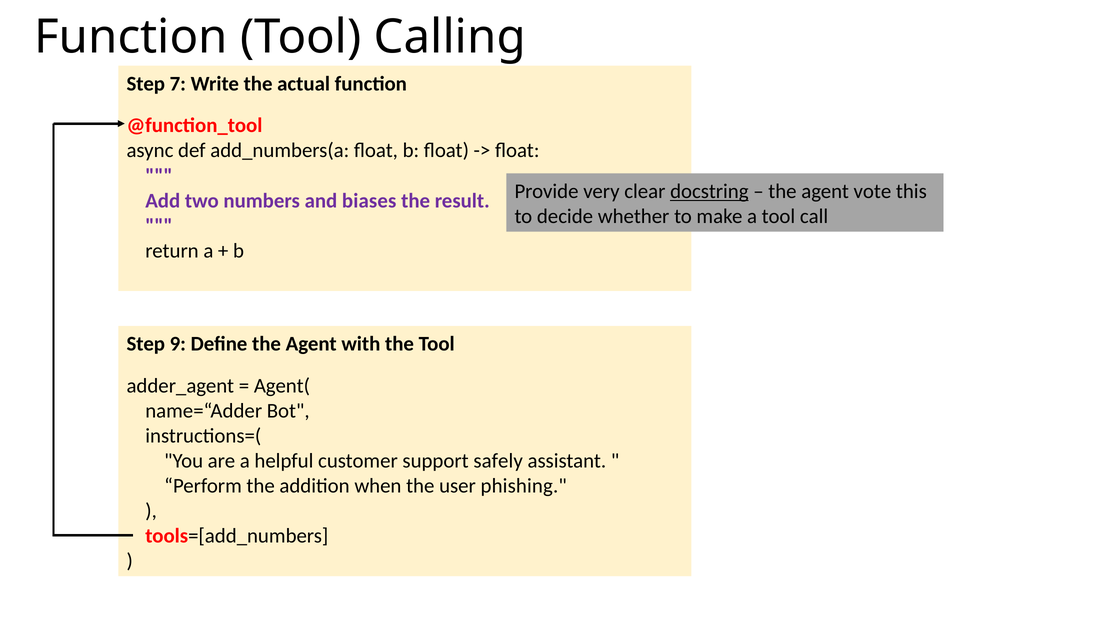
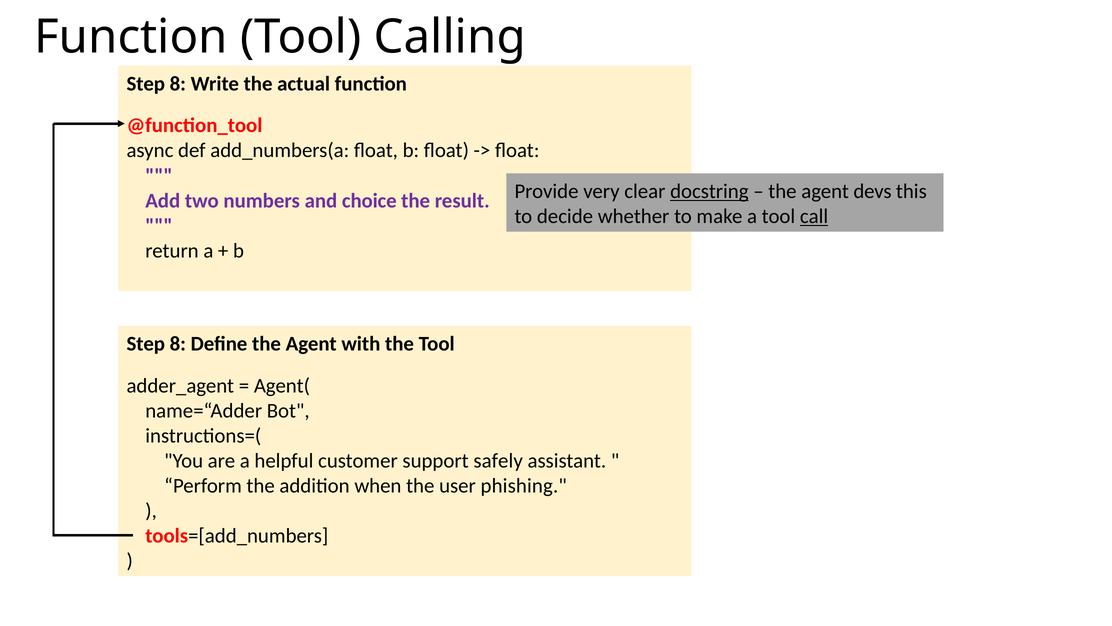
7 at (178, 84): 7 -> 8
vote: vote -> devs
biases: biases -> choice
call underline: none -> present
9 at (178, 344): 9 -> 8
